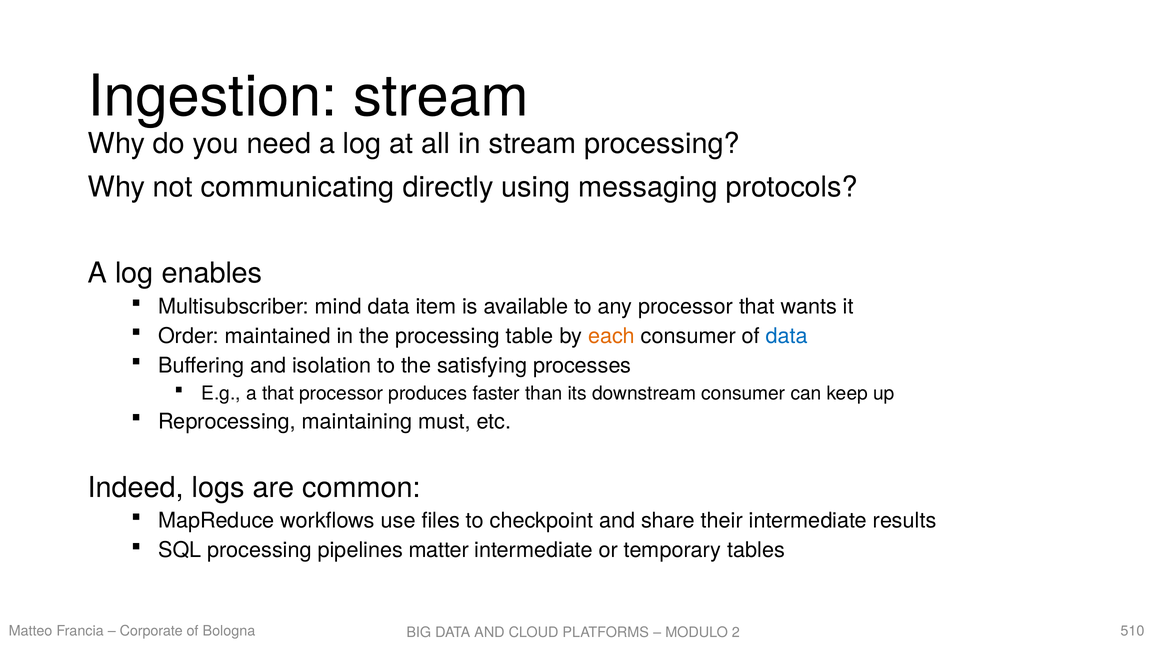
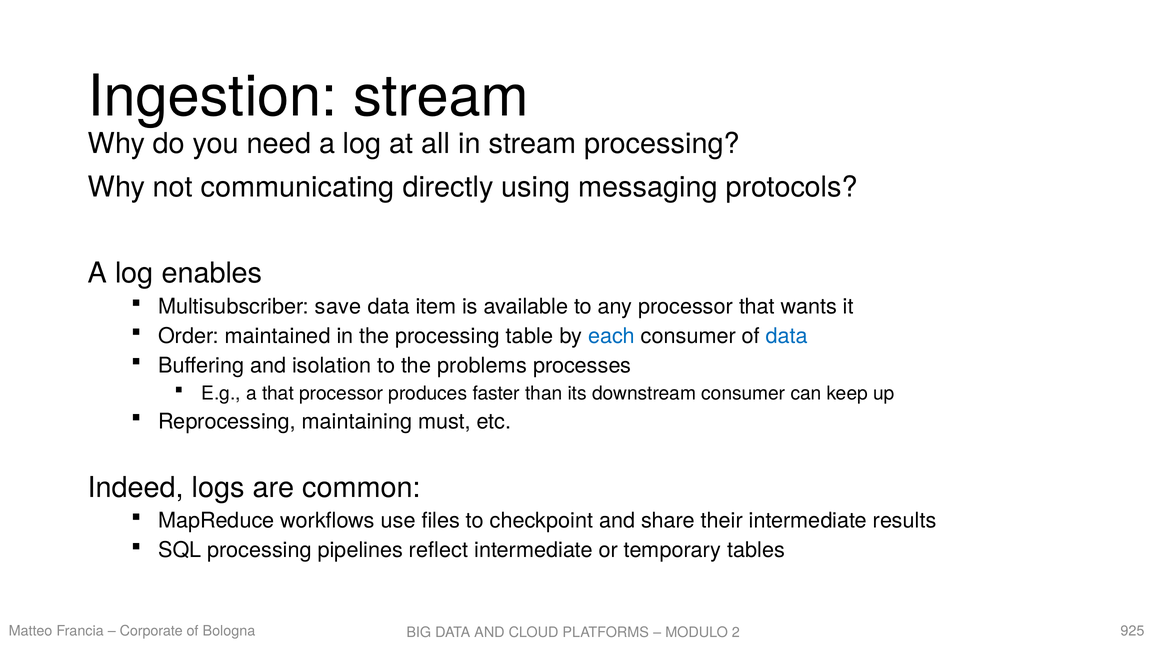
mind: mind -> save
each colour: orange -> blue
satisfying: satisfying -> problems
matter: matter -> reflect
510: 510 -> 925
